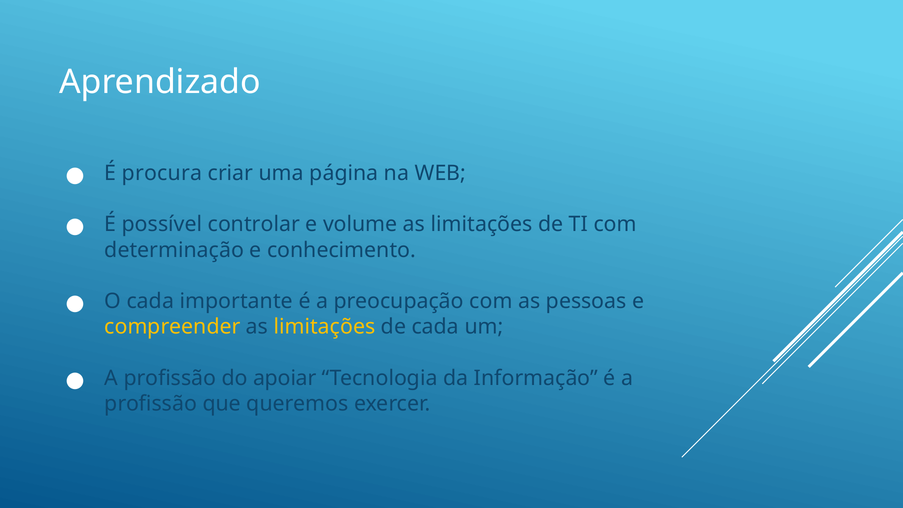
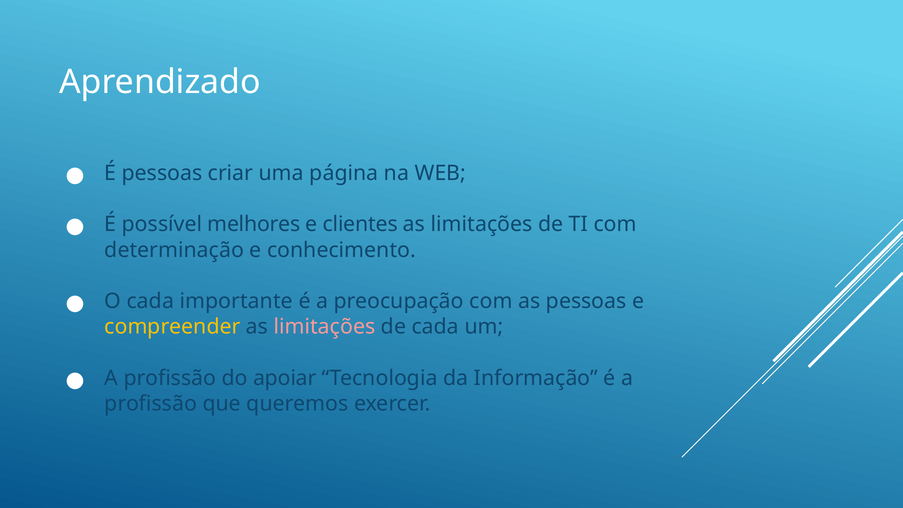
É procura: procura -> pessoas
controlar: controlar -> melhores
volume: volume -> clientes
limitações at (325, 327) colour: yellow -> pink
